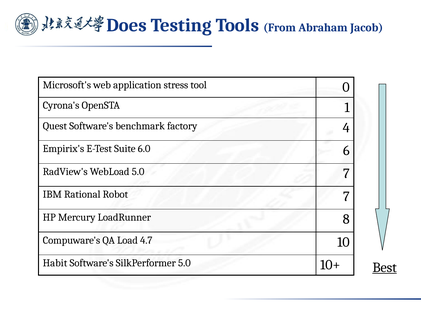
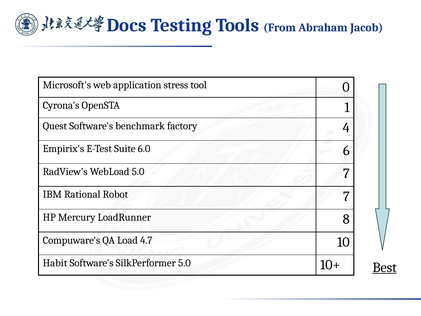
Does: Does -> Docs
